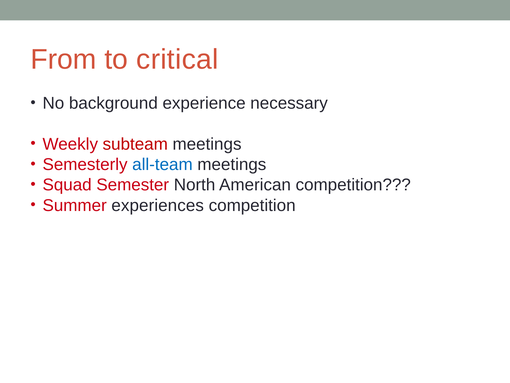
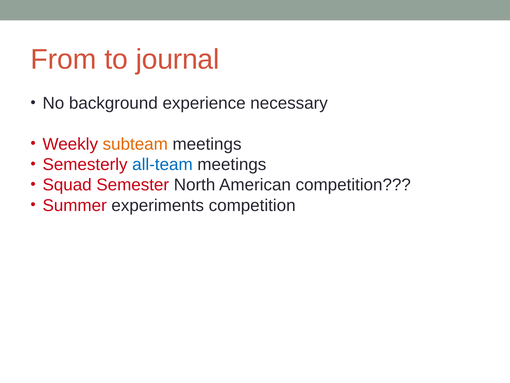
critical: critical -> journal
subteam colour: red -> orange
experiences: experiences -> experiments
